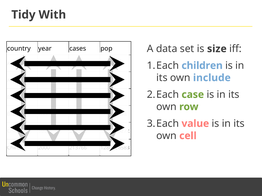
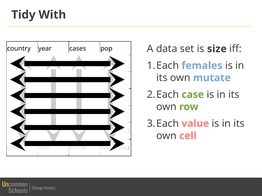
children: children -> females
include: include -> mutate
